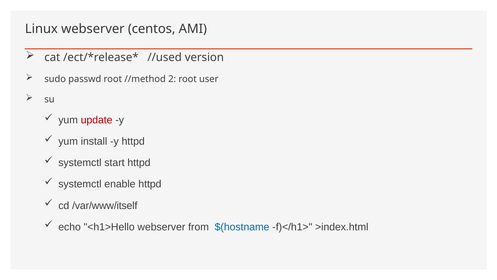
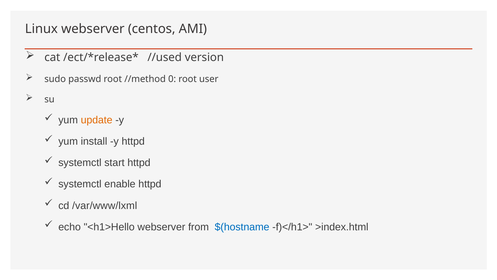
2: 2 -> 0
update colour: red -> orange
/var/www/itself: /var/www/itself -> /var/www/lxml
